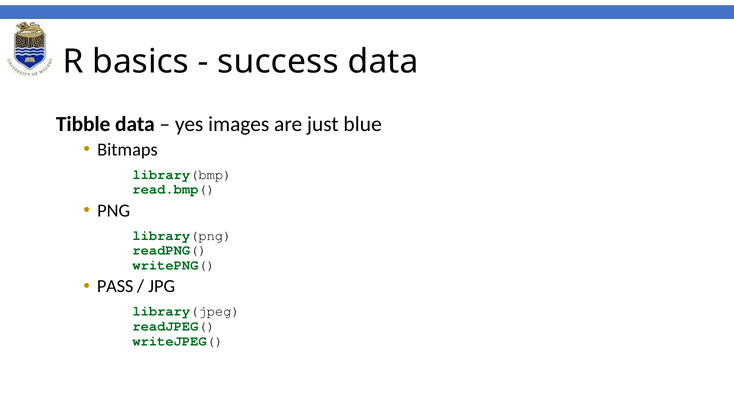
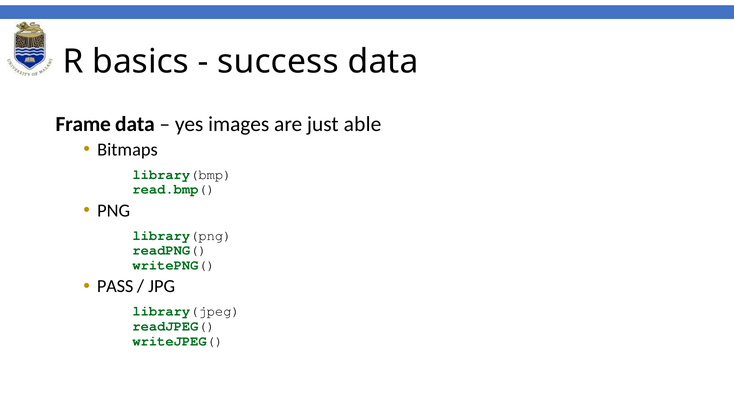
Tibble: Tibble -> Frame
blue: blue -> able
